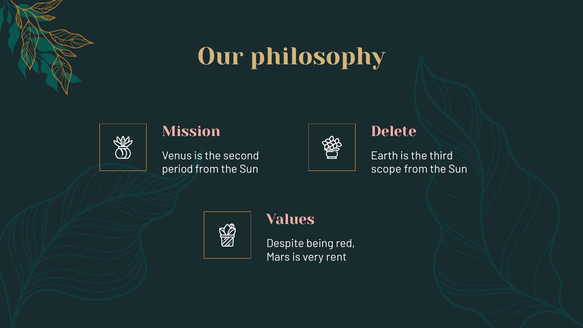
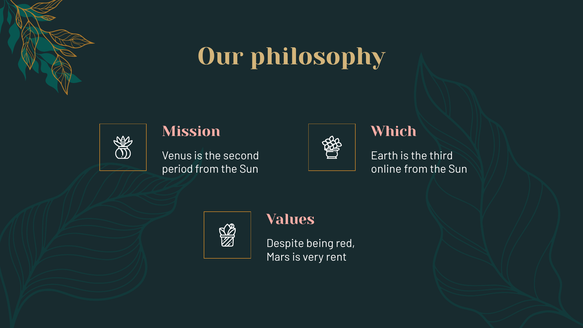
Delete: Delete -> Which
scope: scope -> online
